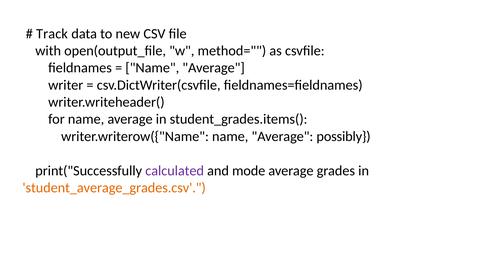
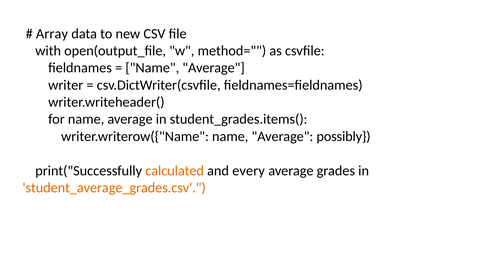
Track: Track -> Array
calculated colour: purple -> orange
mode: mode -> every
